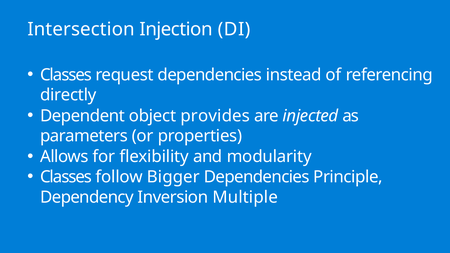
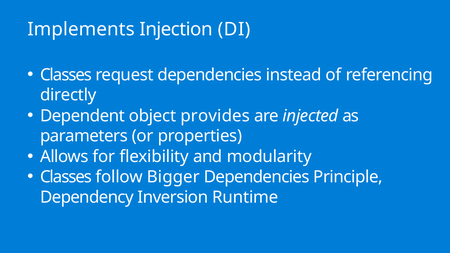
Intersection: Intersection -> Implements
Multiple: Multiple -> Runtime
